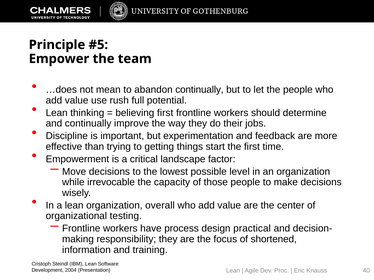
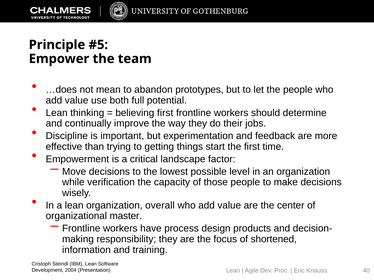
abandon continually: continually -> prototypes
rush: rush -> both
irrevocable: irrevocable -> verification
testing: testing -> master
practical: practical -> products
